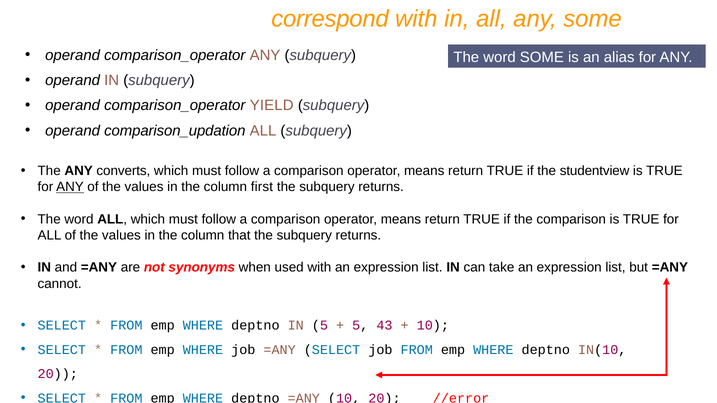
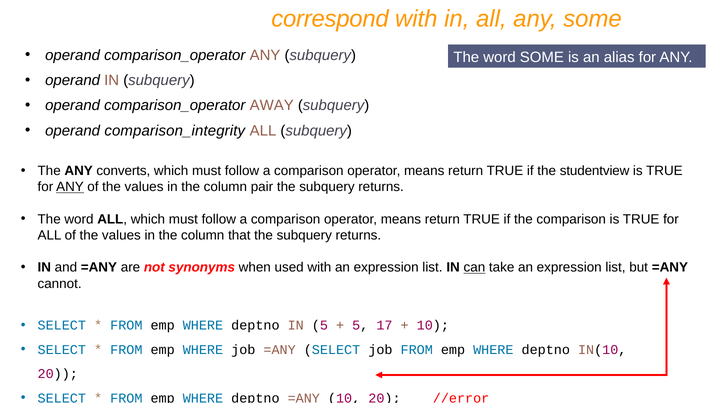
YIELD: YIELD -> AWAY
comparison_updation: comparison_updation -> comparison_integrity
first: first -> pair
can underline: none -> present
43: 43 -> 17
